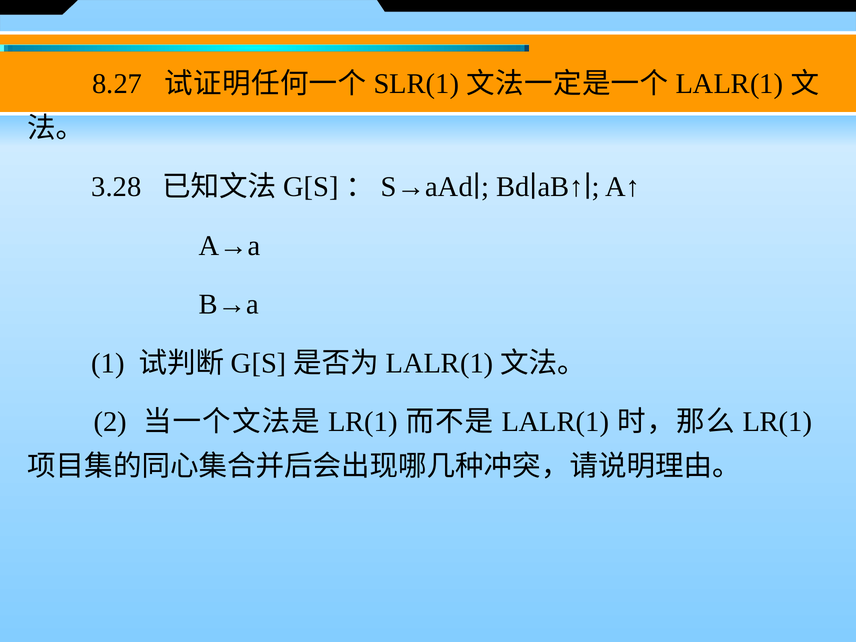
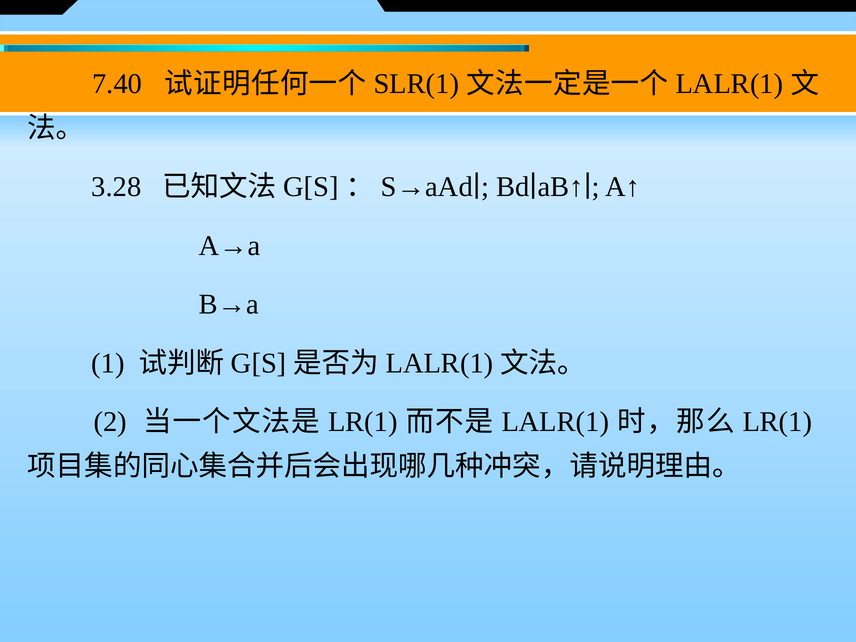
8.27: 8.27 -> 7.40
